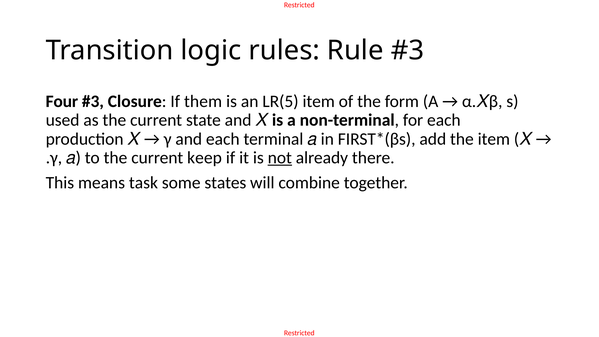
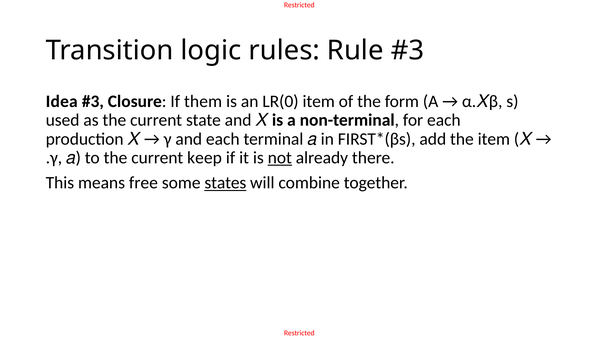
Four: Four -> Idea
LR(5: LR(5 -> LR(0
task: task -> free
states underline: none -> present
